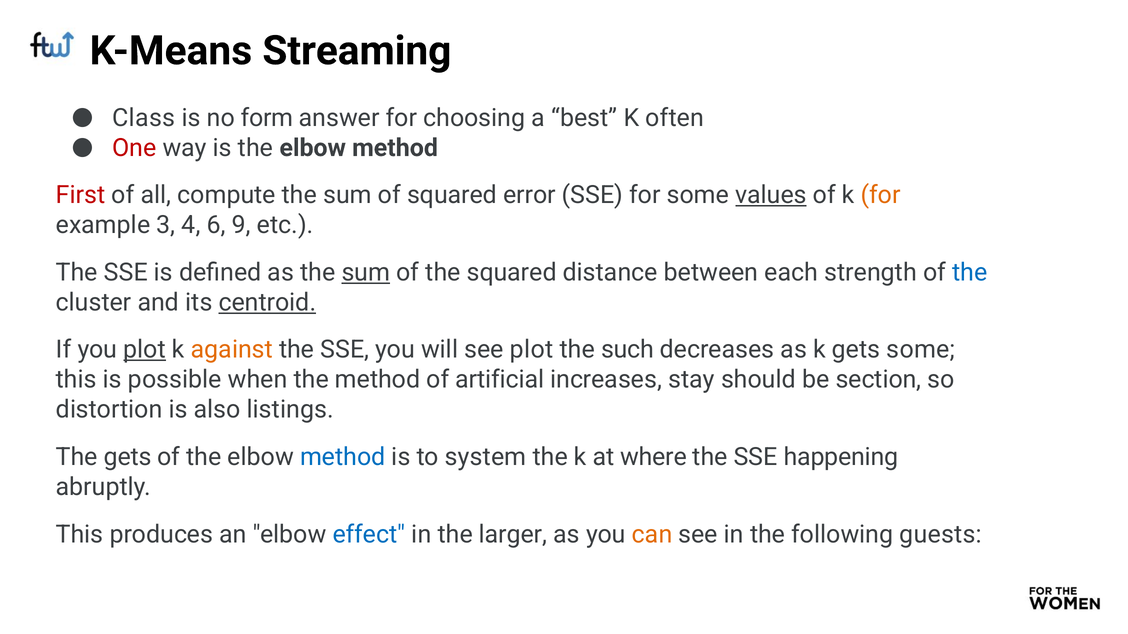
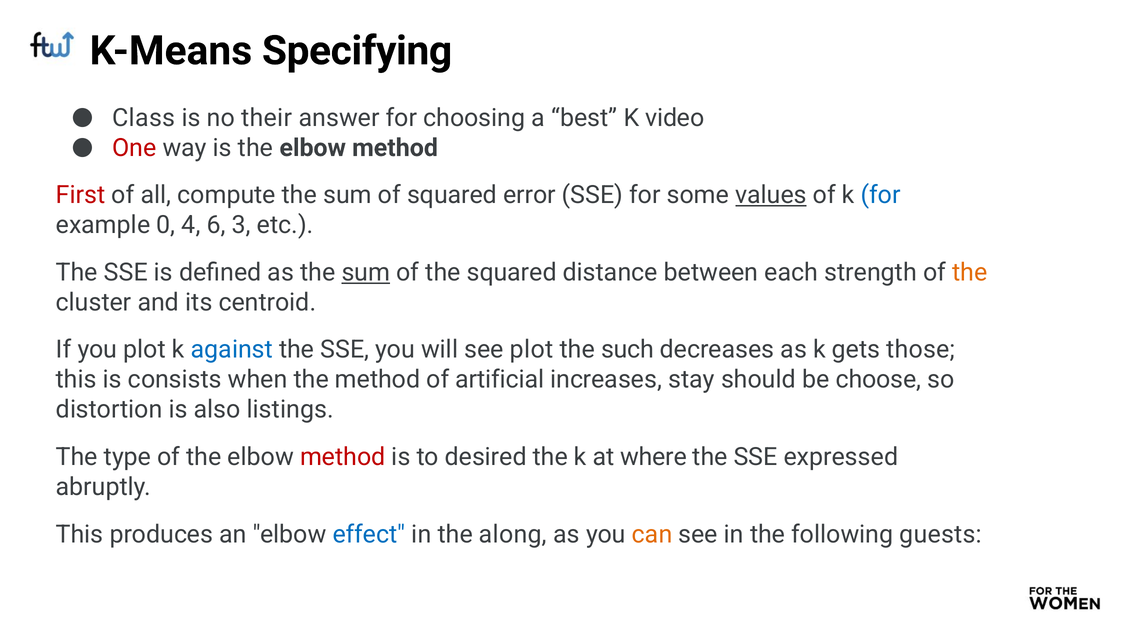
Streaming: Streaming -> Specifying
form: form -> their
often: often -> video
for at (881, 195) colour: orange -> blue
3: 3 -> 0
9: 9 -> 3
the at (970, 273) colour: blue -> orange
centroid underline: present -> none
plot at (145, 350) underline: present -> none
against colour: orange -> blue
gets some: some -> those
possible: possible -> consists
section: section -> choose
The gets: gets -> type
method at (343, 457) colour: blue -> red
system: system -> desired
happening: happening -> expressed
larger: larger -> along
